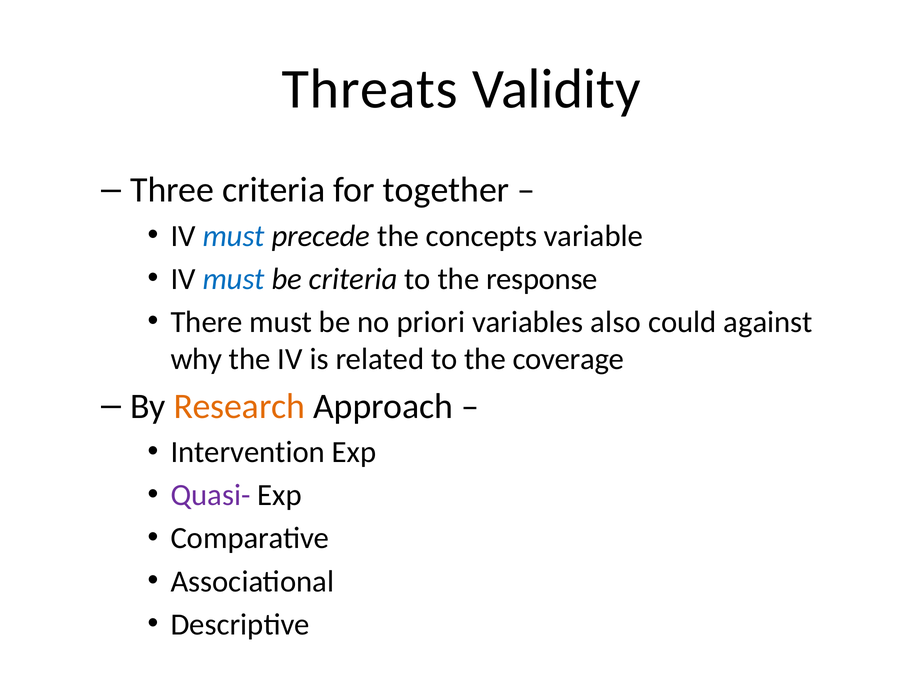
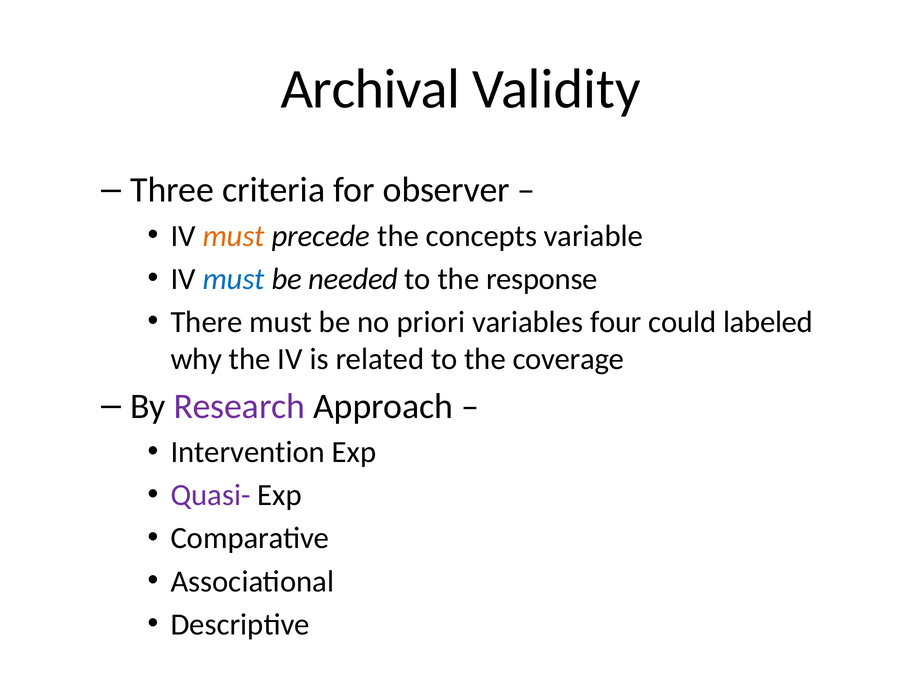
Threats: Threats -> Archival
together: together -> observer
must at (234, 236) colour: blue -> orange
be criteria: criteria -> needed
also: also -> four
against: against -> labeled
Research colour: orange -> purple
